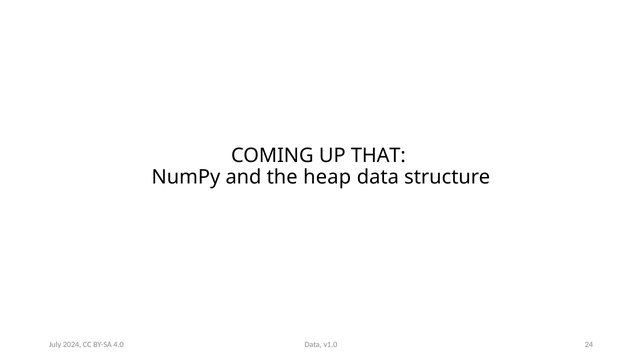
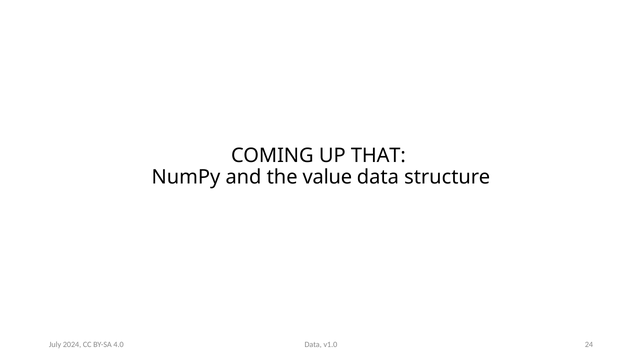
heap: heap -> value
